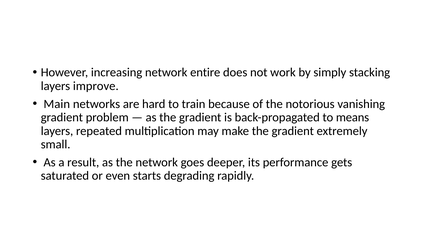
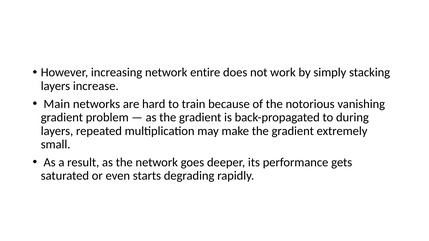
improve: improve -> increase
means: means -> during
